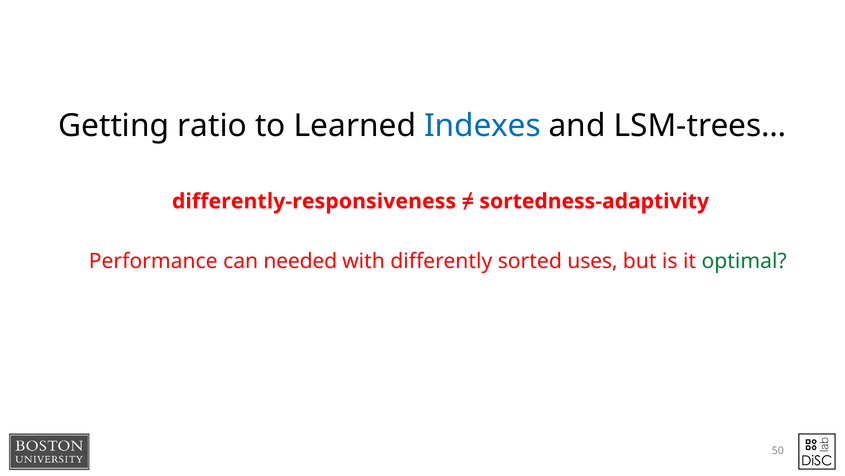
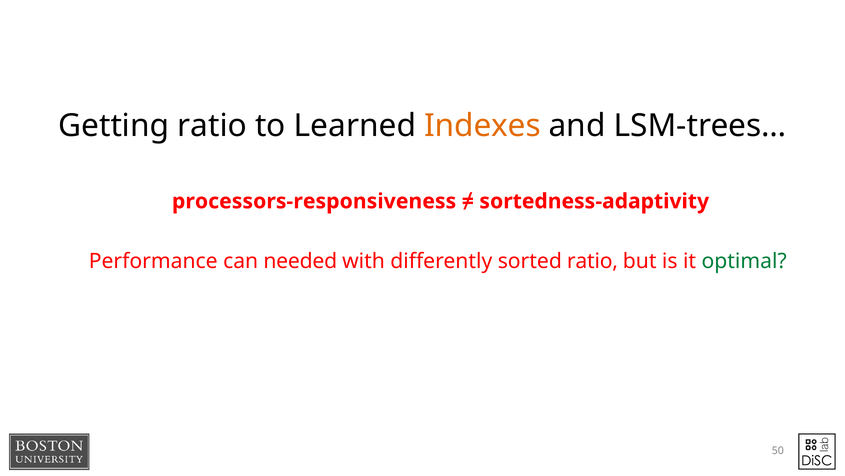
Indexes colour: blue -> orange
differently-responsiveness: differently-responsiveness -> processors-responsiveness
sorted uses: uses -> ratio
